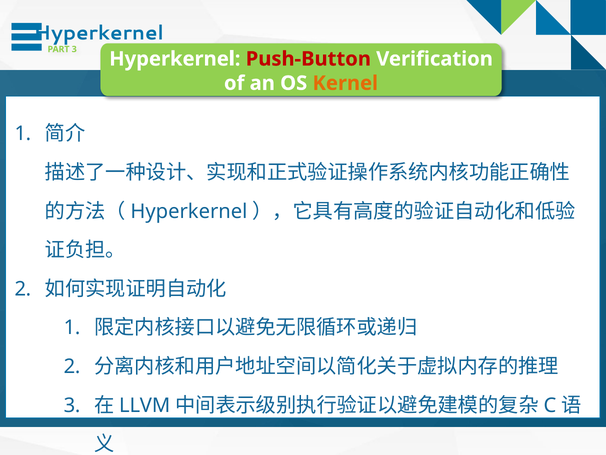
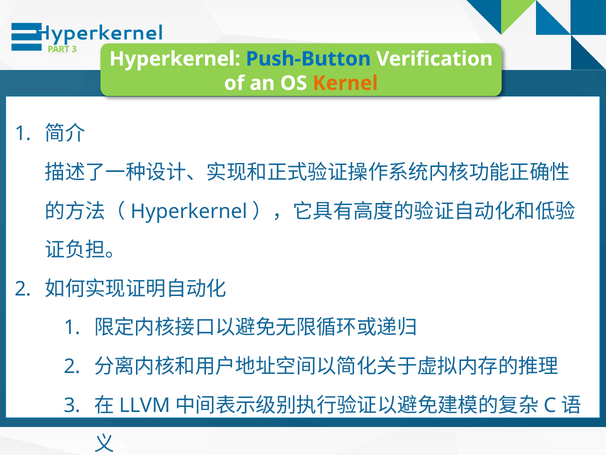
Push-Button colour: red -> blue
